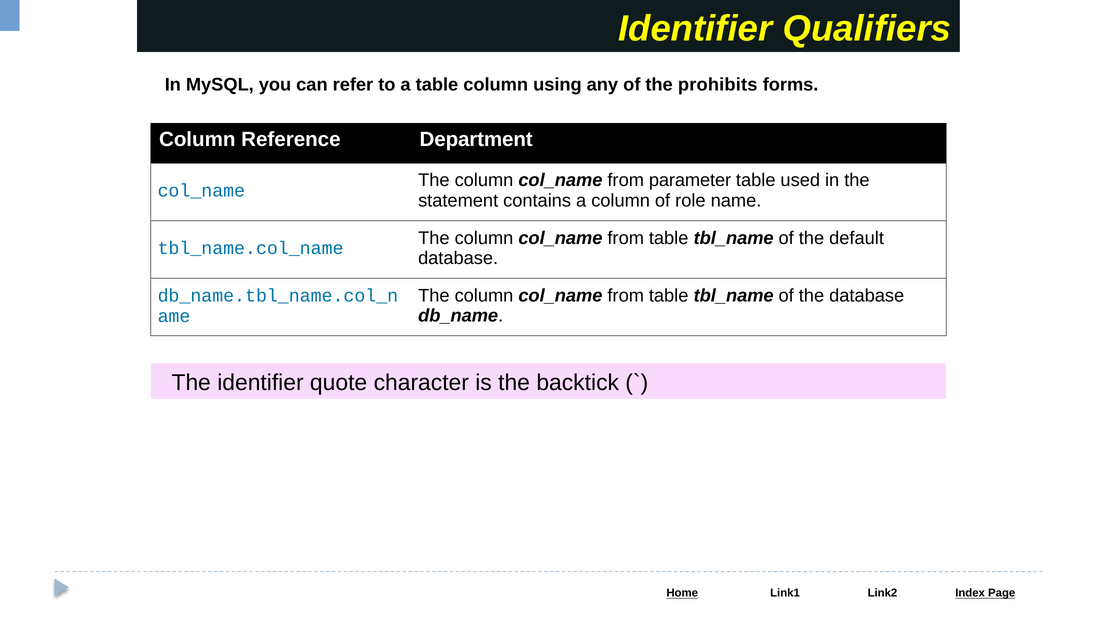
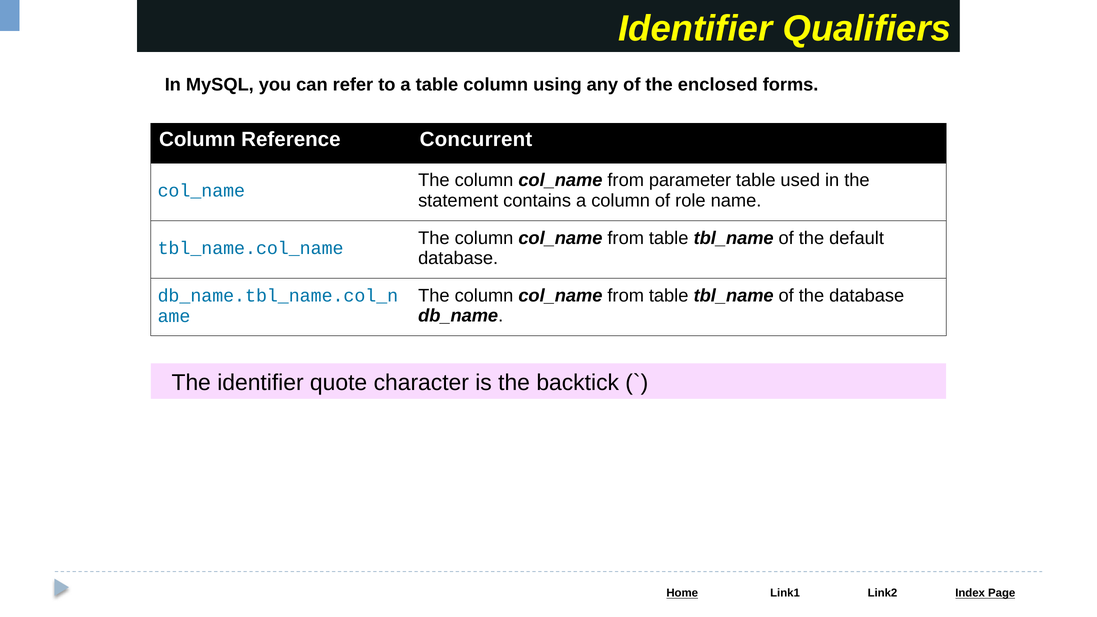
prohibits: prohibits -> enclosed
Department: Department -> Concurrent
